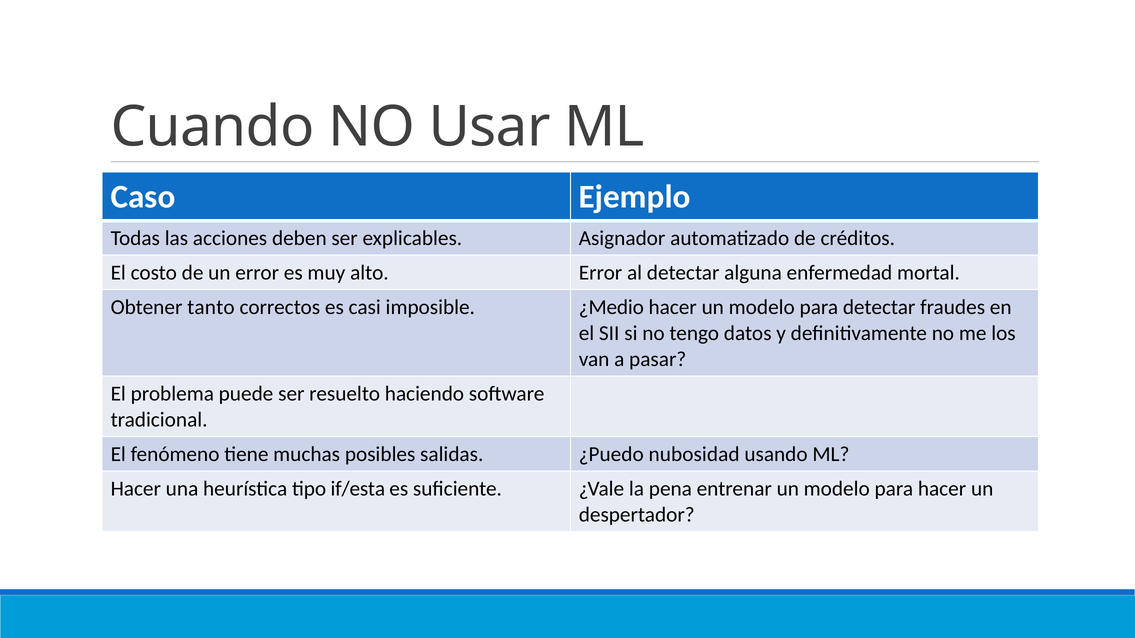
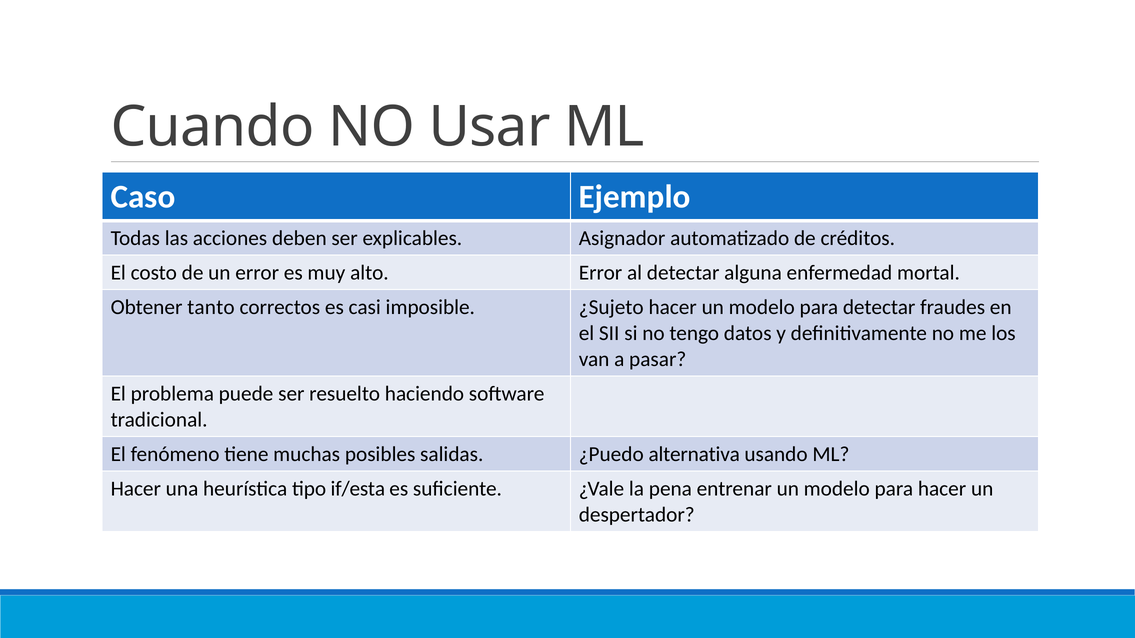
¿Medio: ¿Medio -> ¿Sujeto
nubosidad: nubosidad -> alternativa
